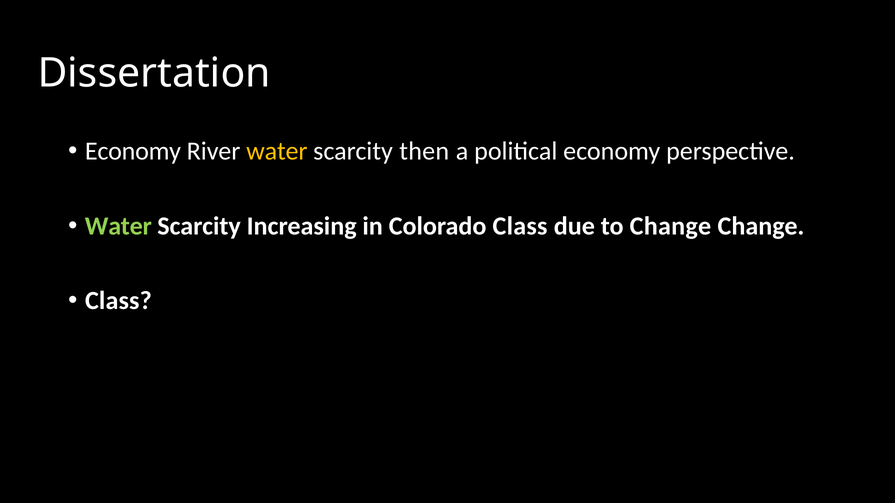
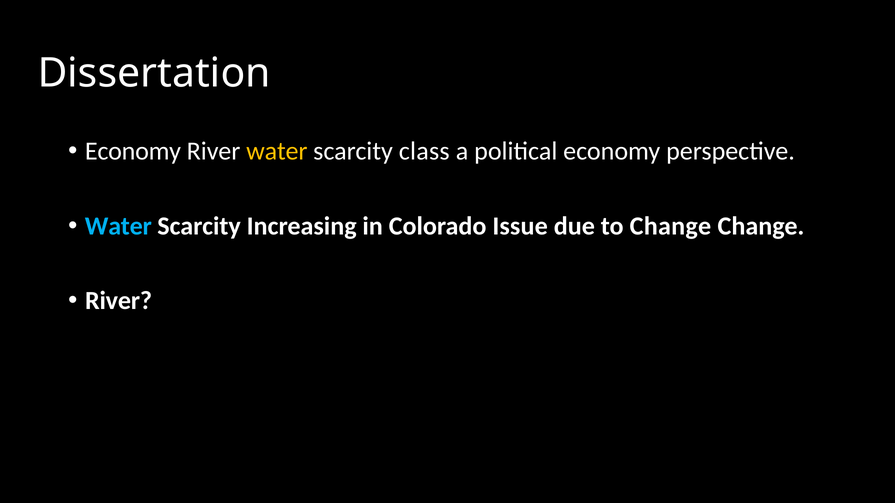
then: then -> class
Water at (118, 226) colour: light green -> light blue
Colorado Class: Class -> Issue
Class at (118, 301): Class -> River
